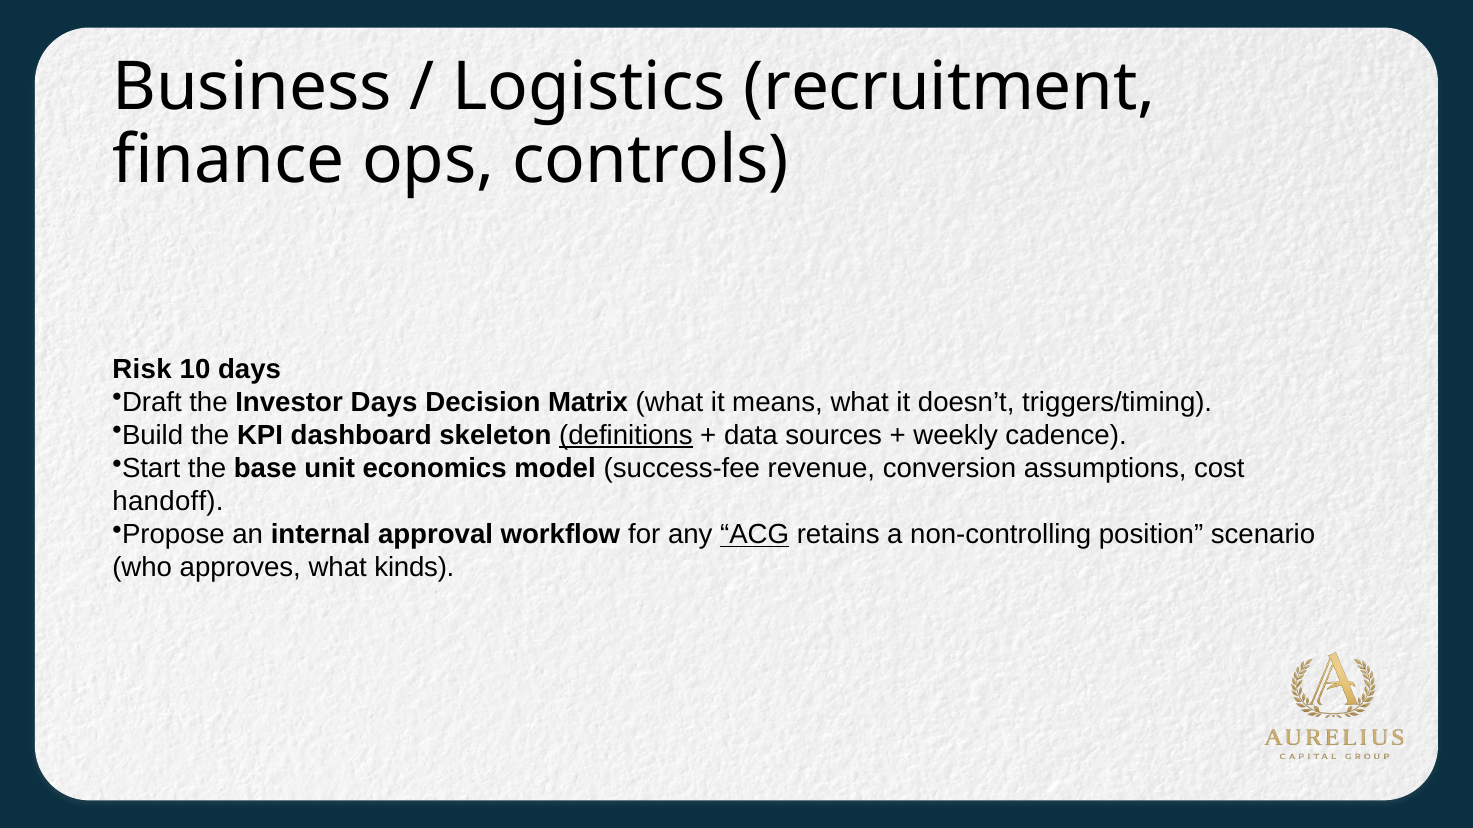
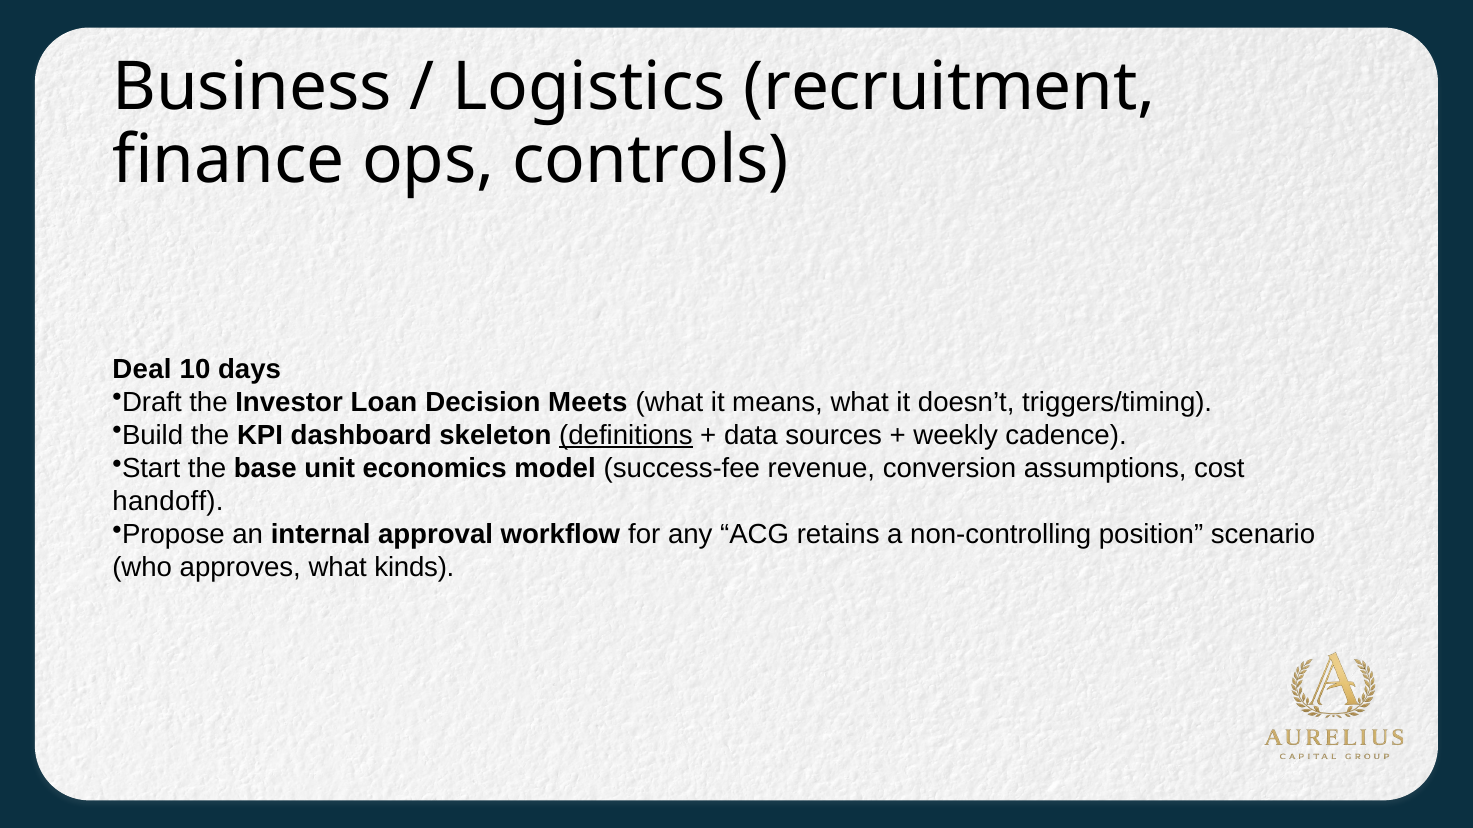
Risk: Risk -> Deal
Investor Days: Days -> Loan
Matrix: Matrix -> Meets
ACG underline: present -> none
